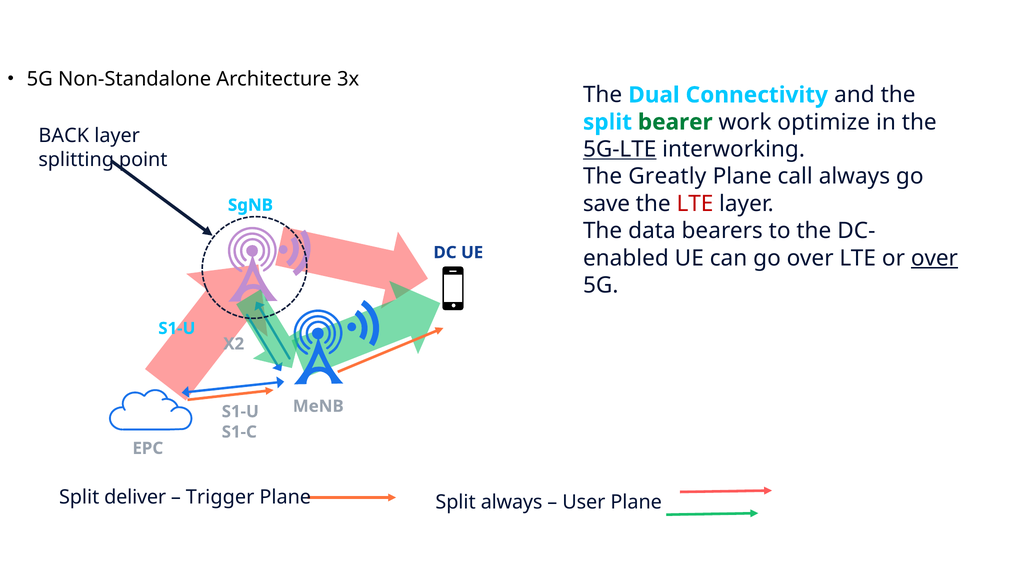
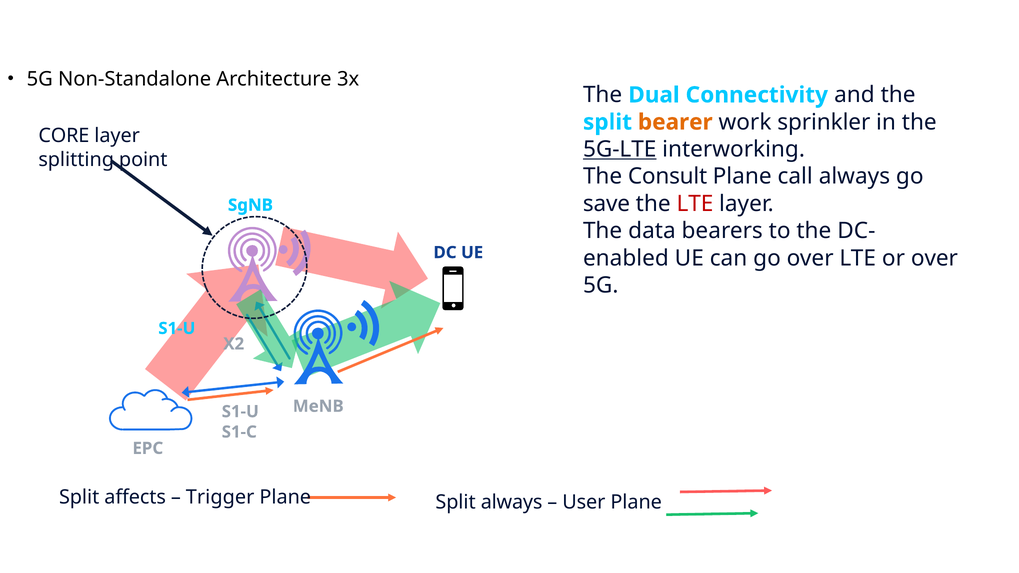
bearer colour: green -> orange
optimize: optimize -> sprinkler
BACK: BACK -> CORE
Greatly: Greatly -> Consult
over at (934, 258) underline: present -> none
deliver: deliver -> affects
